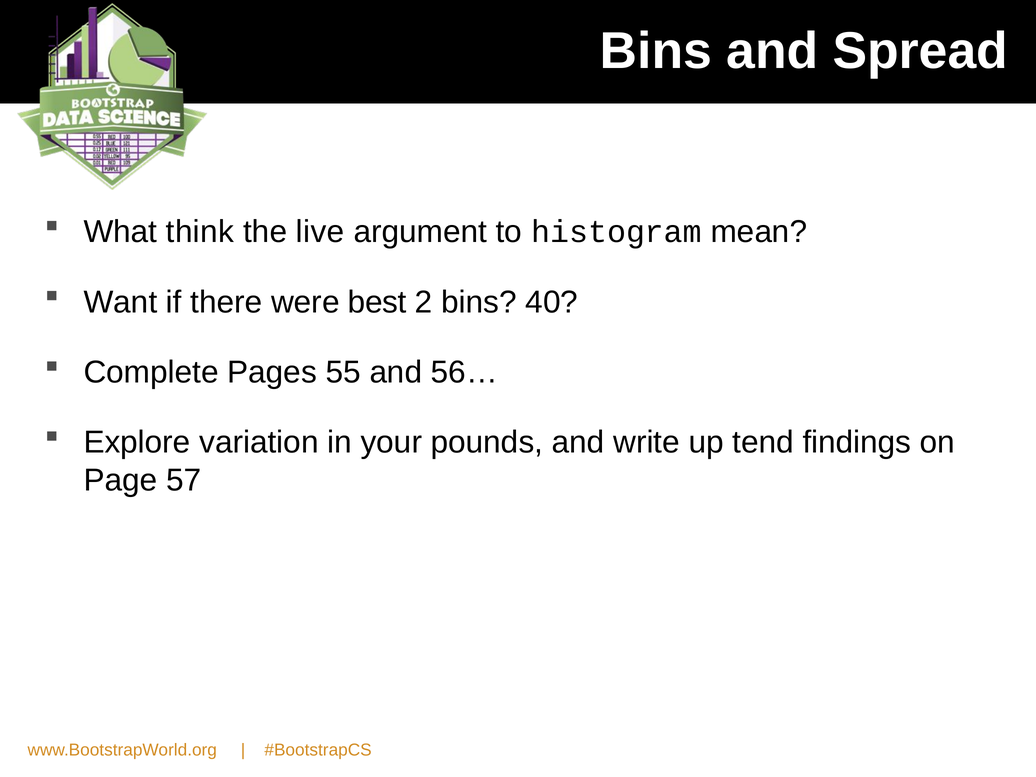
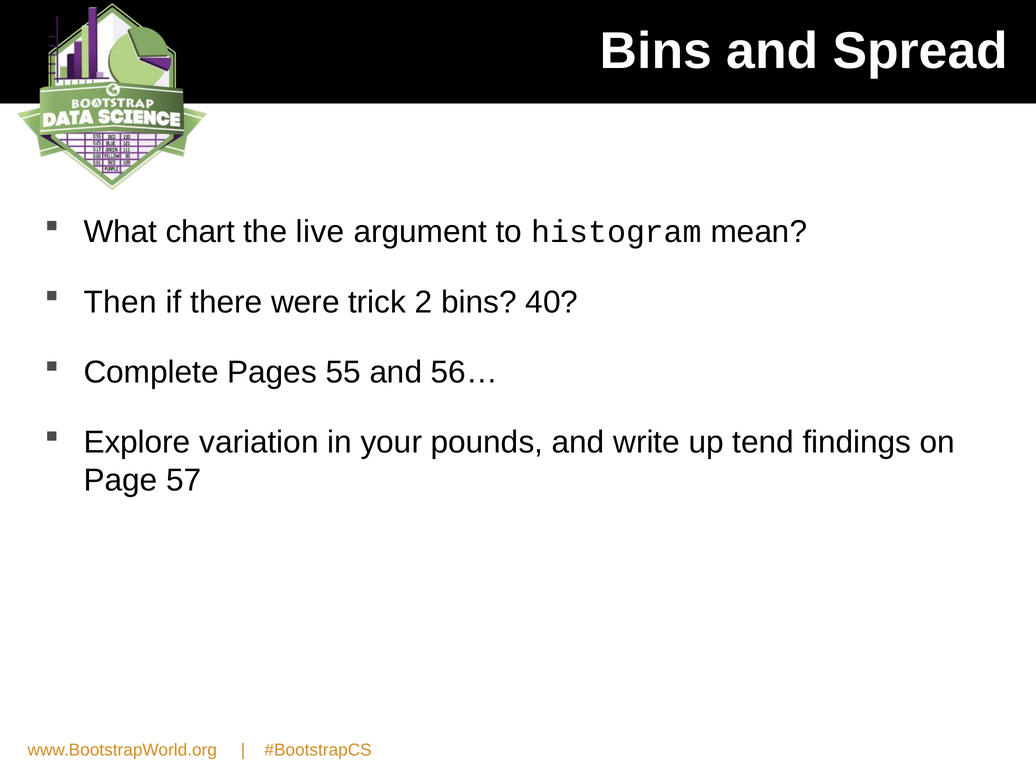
think: think -> chart
Want: Want -> Then
best: best -> trick
